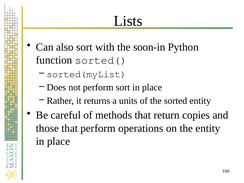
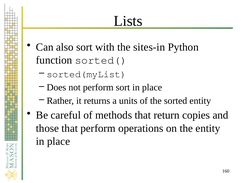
soon-in: soon-in -> sites-in
